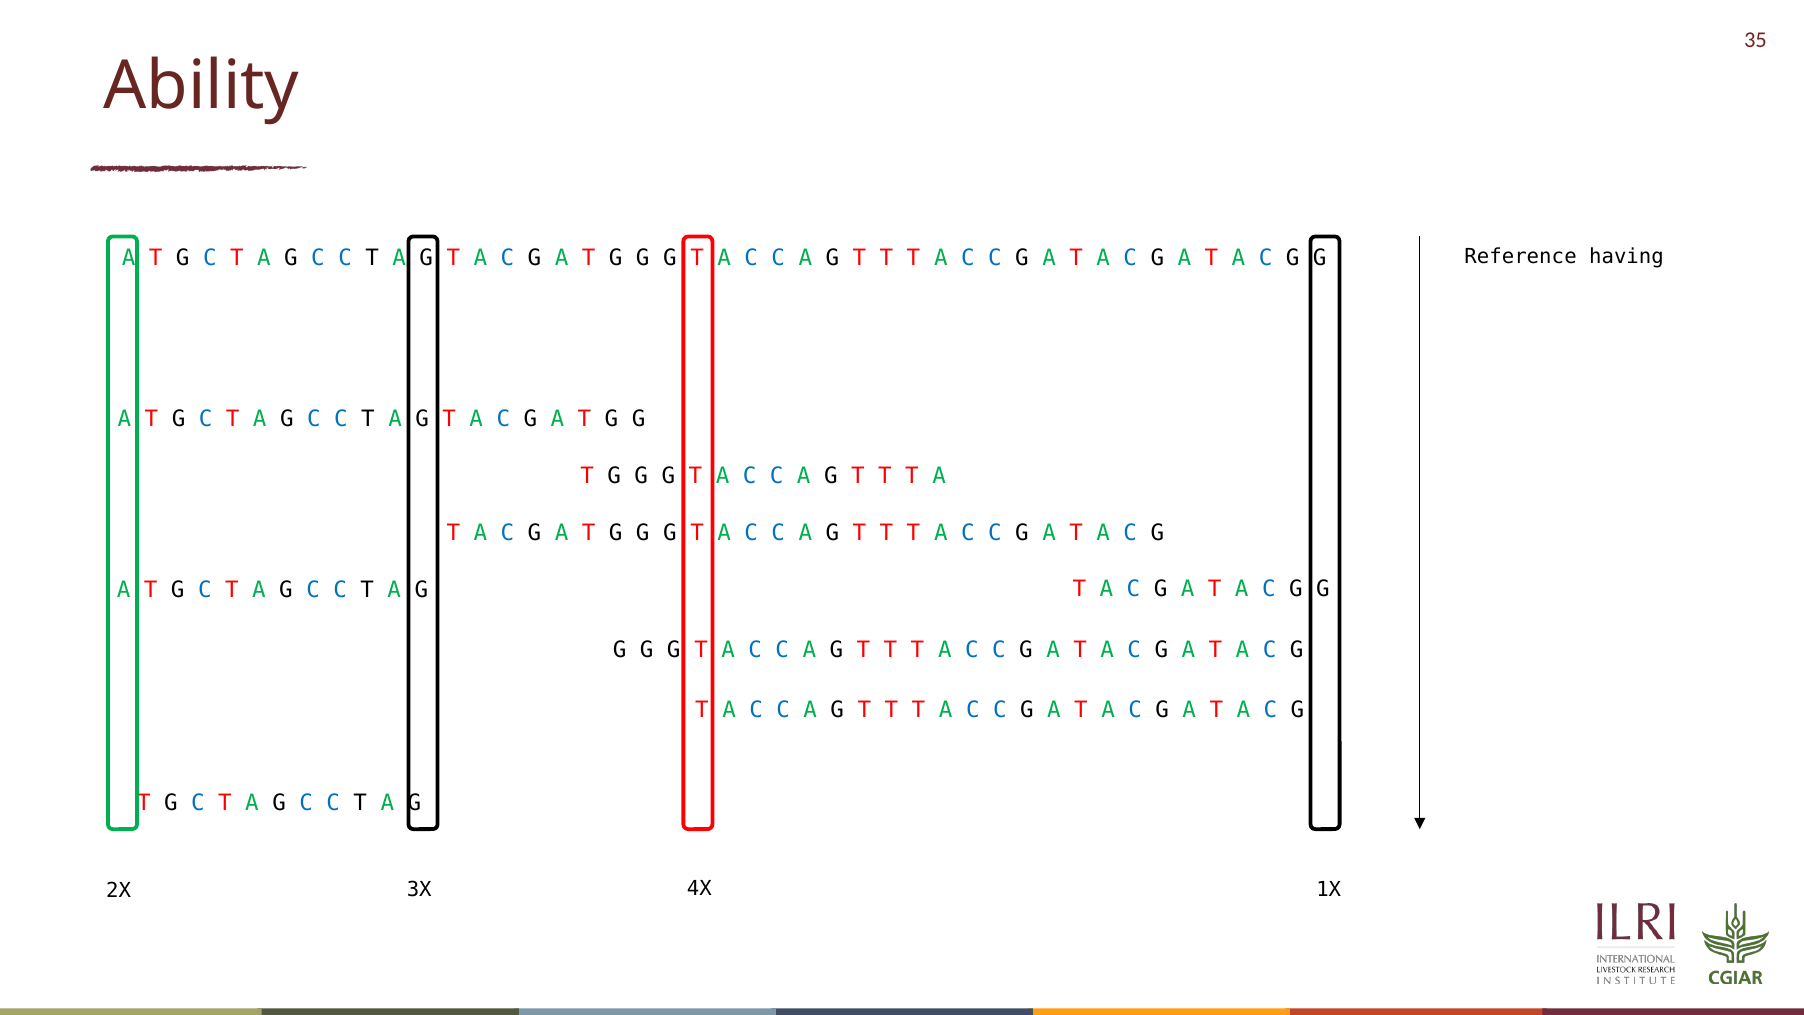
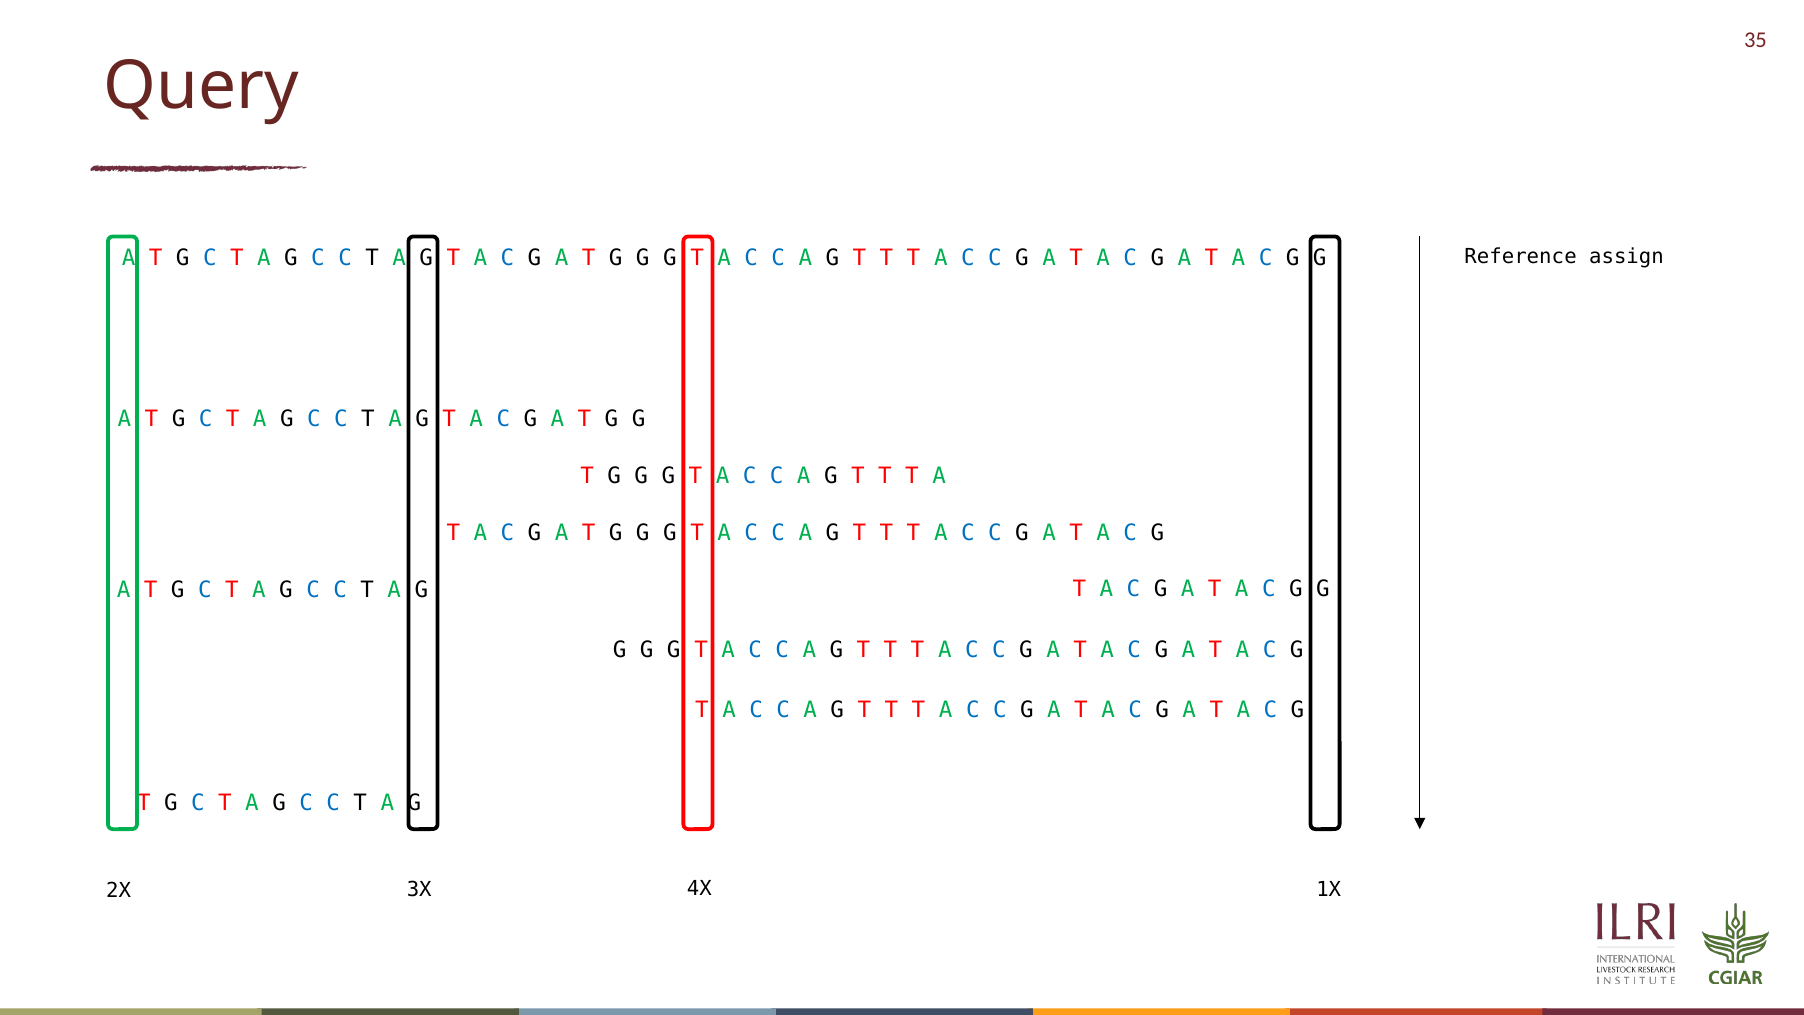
Ability: Ability -> Query
having: having -> assign
